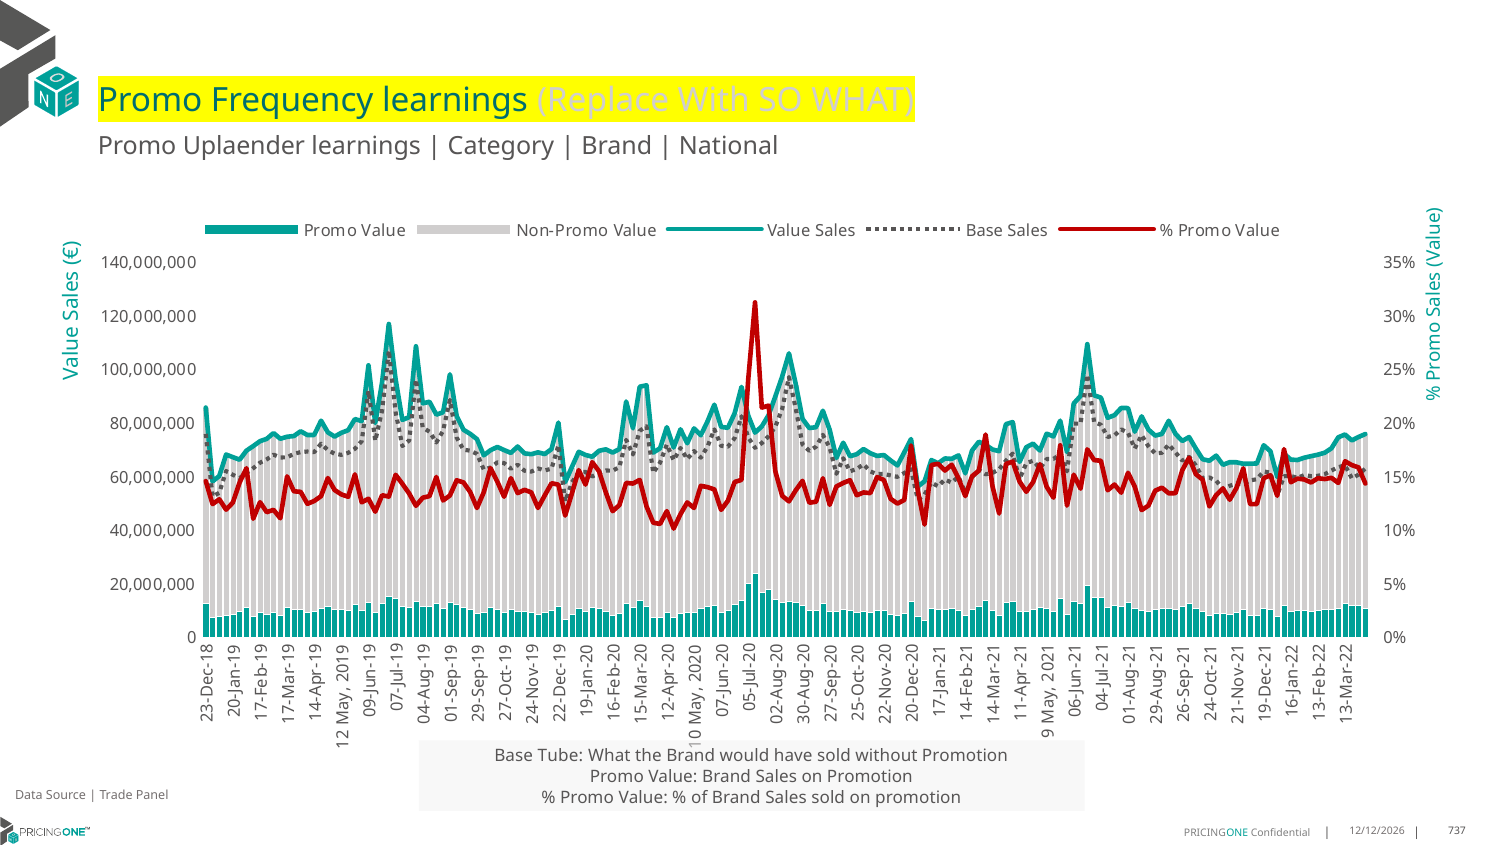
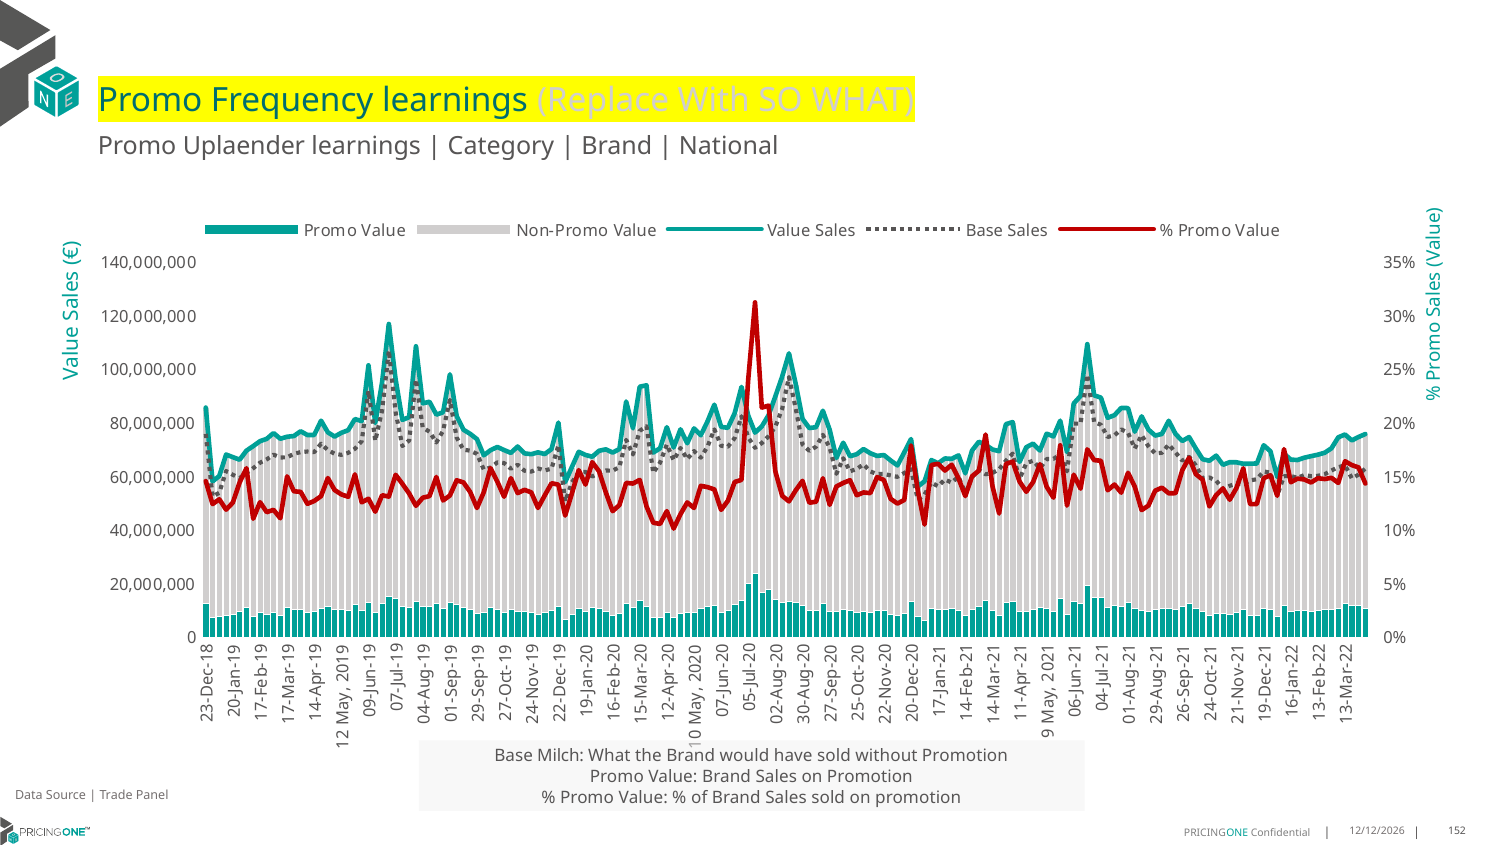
Tube: Tube -> Milch
737: 737 -> 152
